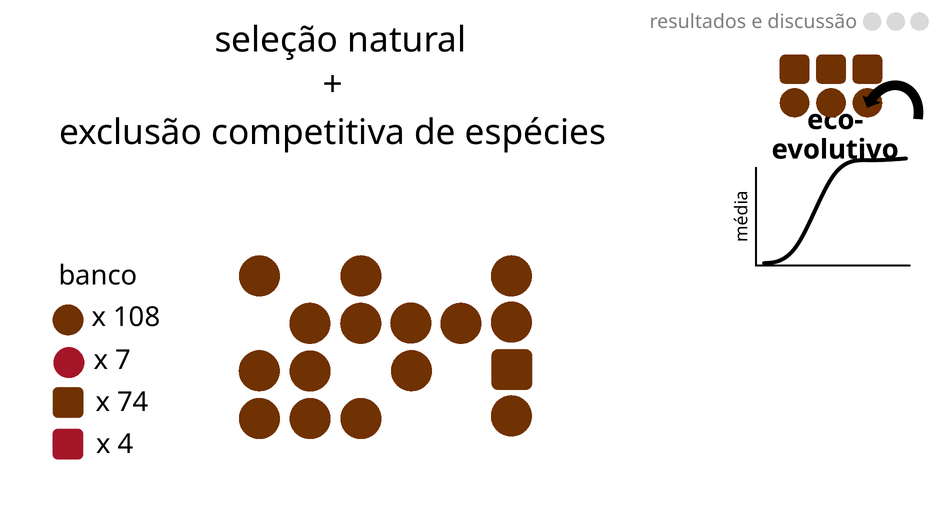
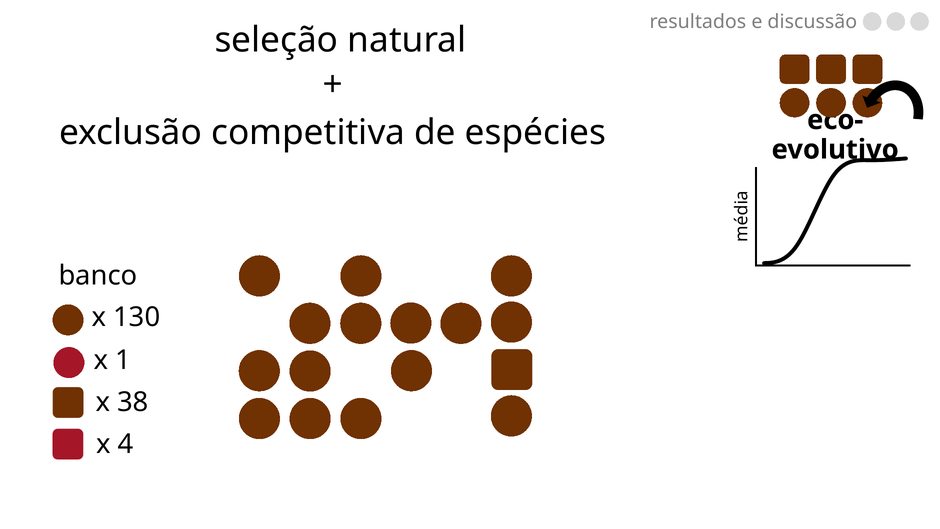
108: 108 -> 130
7: 7 -> 1
74: 74 -> 38
